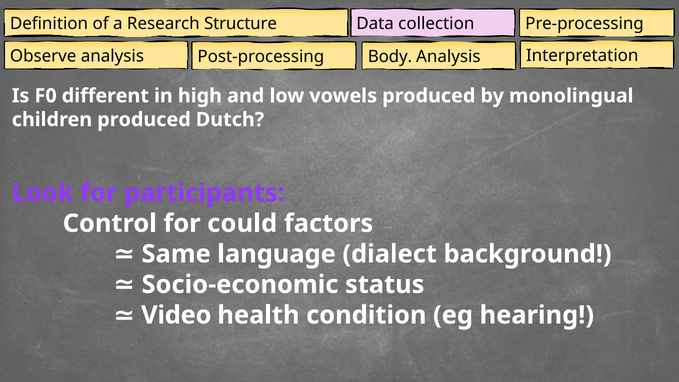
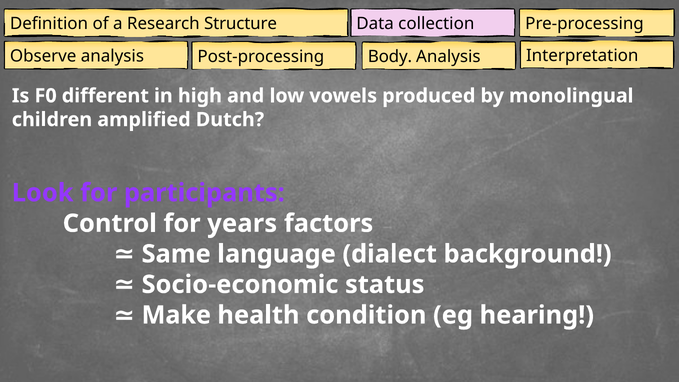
children produced: produced -> amplified
could: could -> years
Video: Video -> Make
